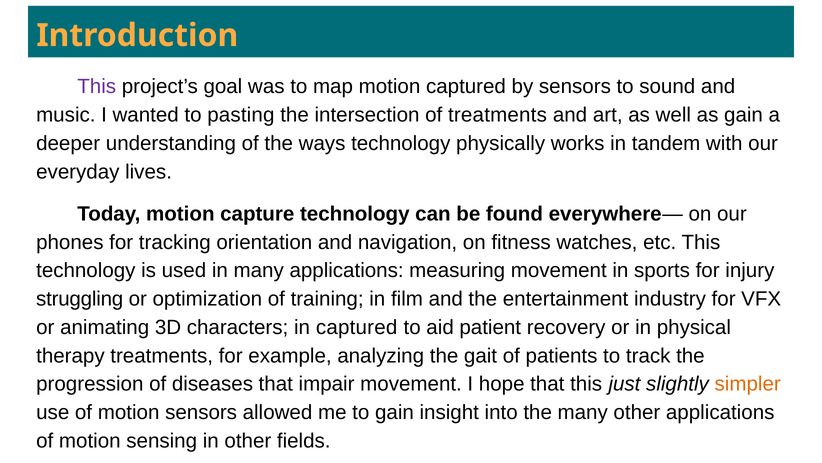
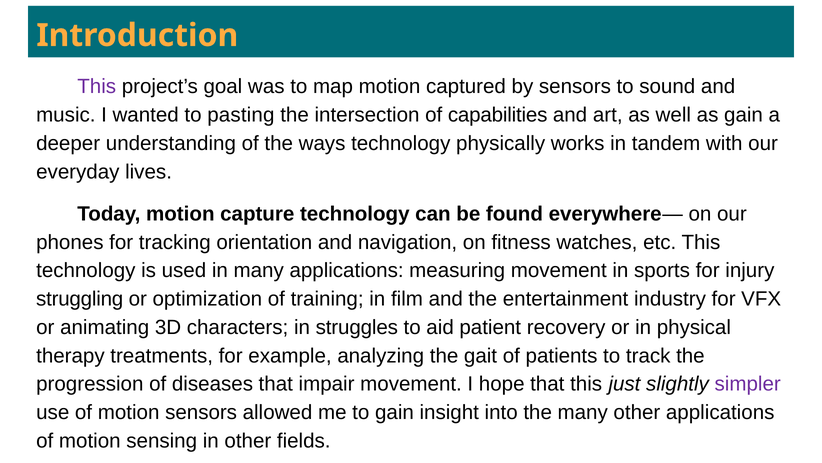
of treatments: treatments -> capabilities
in captured: captured -> struggles
simpler colour: orange -> purple
